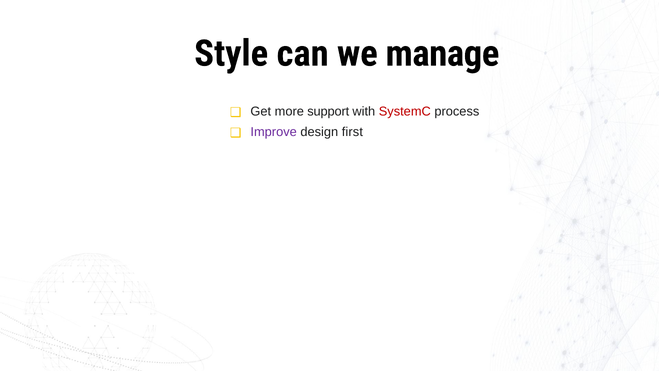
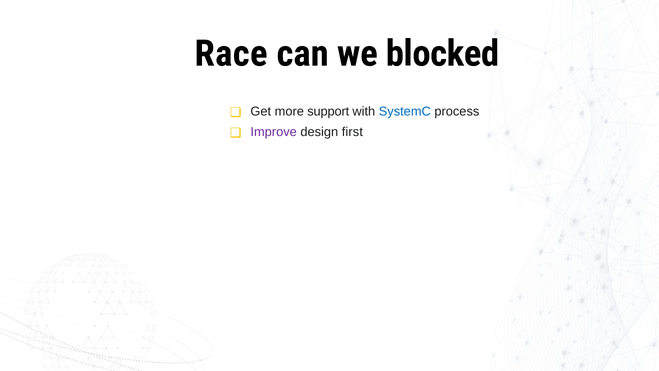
Style: Style -> Race
manage: manage -> blocked
SystemC colour: red -> blue
